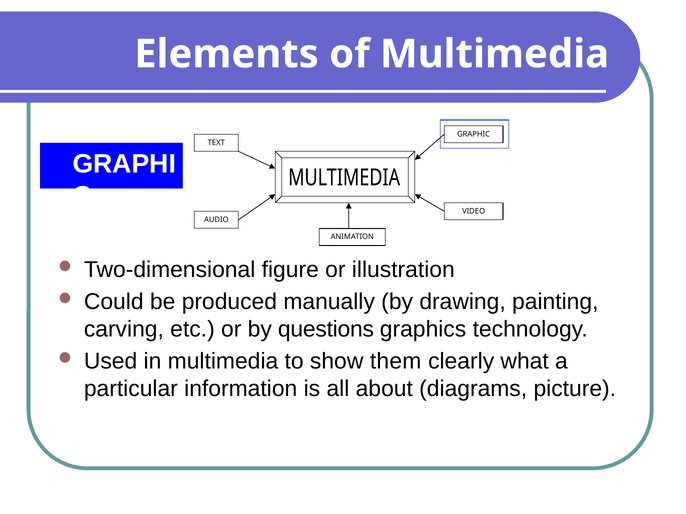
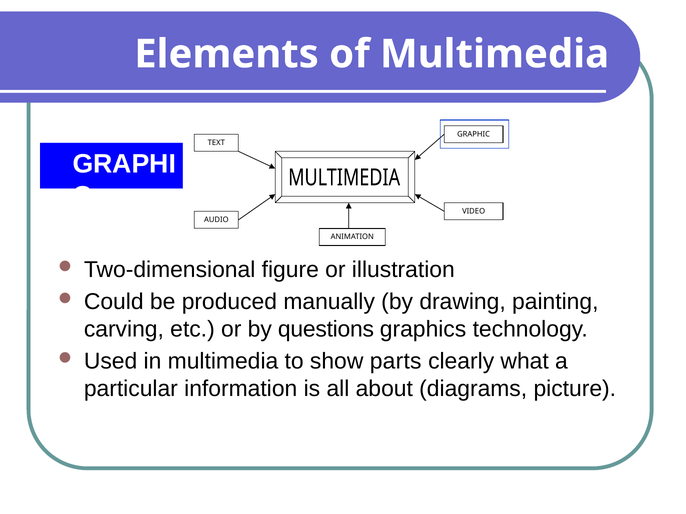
them: them -> parts
